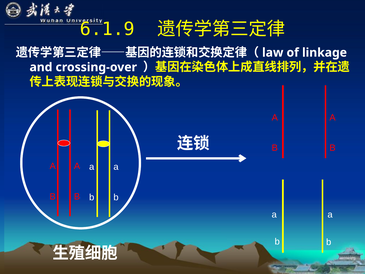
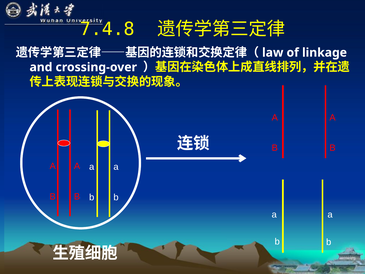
6.1.9: 6.1.9 -> 7.4.8
